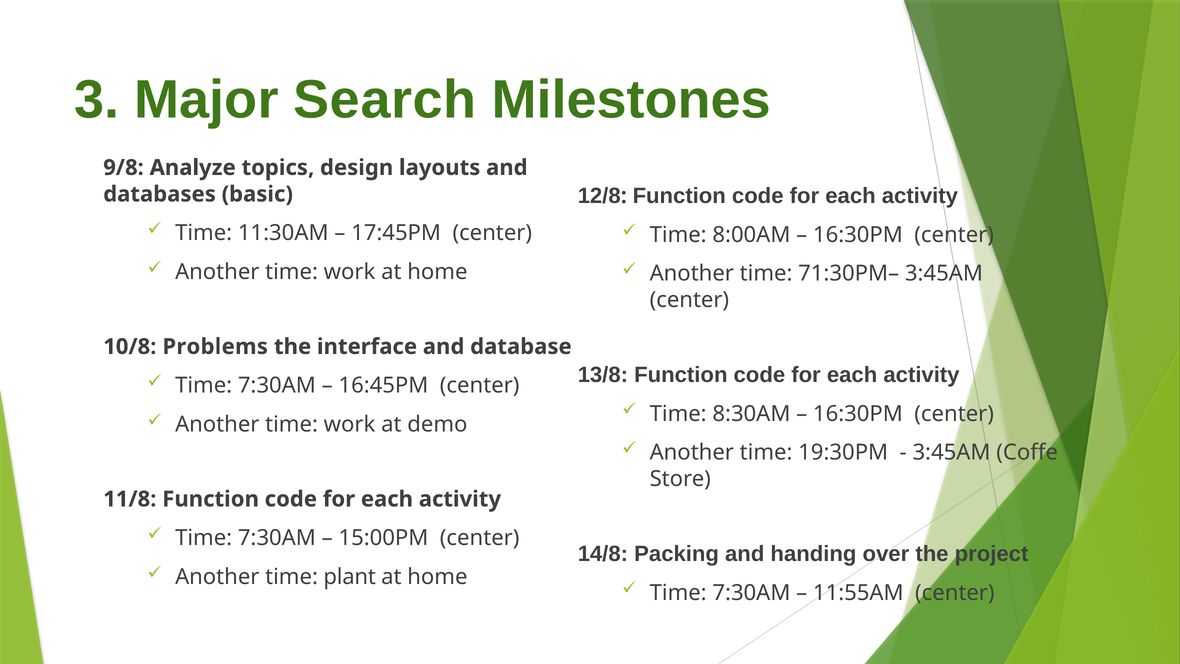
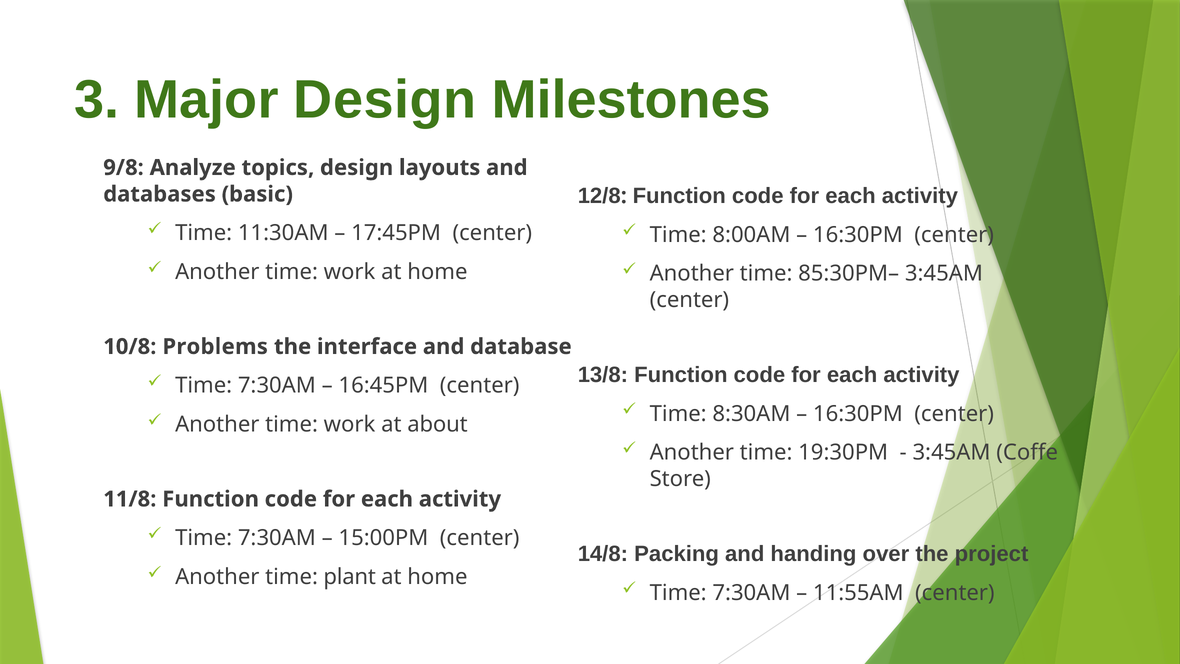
Major Search: Search -> Design
71:30PM–: 71:30PM– -> 85:30PM–
demo: demo -> about
